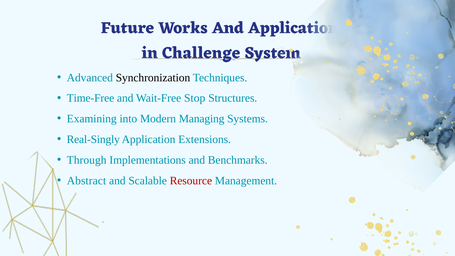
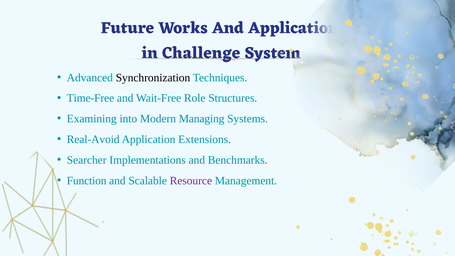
Stop: Stop -> Role
Real-Singly: Real-Singly -> Real-Avoid
Through: Through -> Searcher
Abstract: Abstract -> Function
Resource colour: red -> purple
